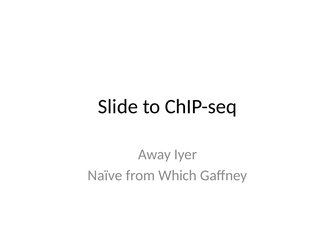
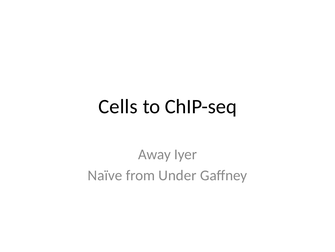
Slide: Slide -> Cells
Which: Which -> Under
